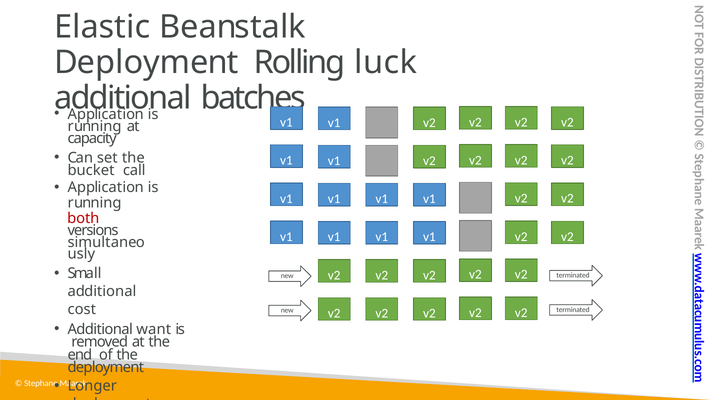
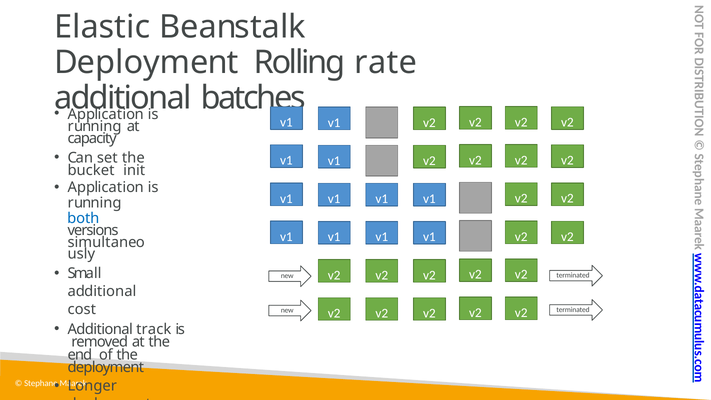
luck: luck -> rate
call: call -> init
both colour: red -> blue
want: want -> track
